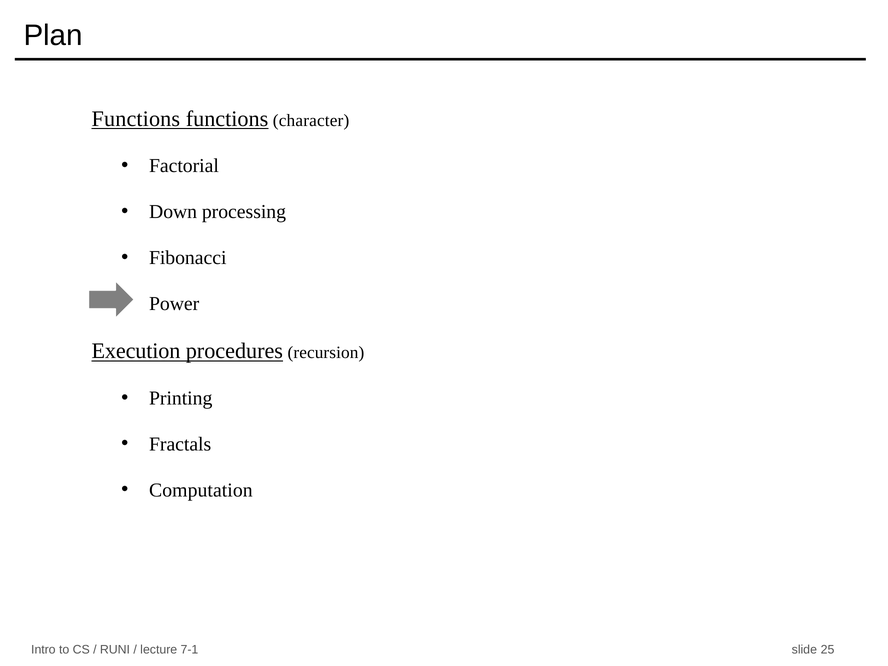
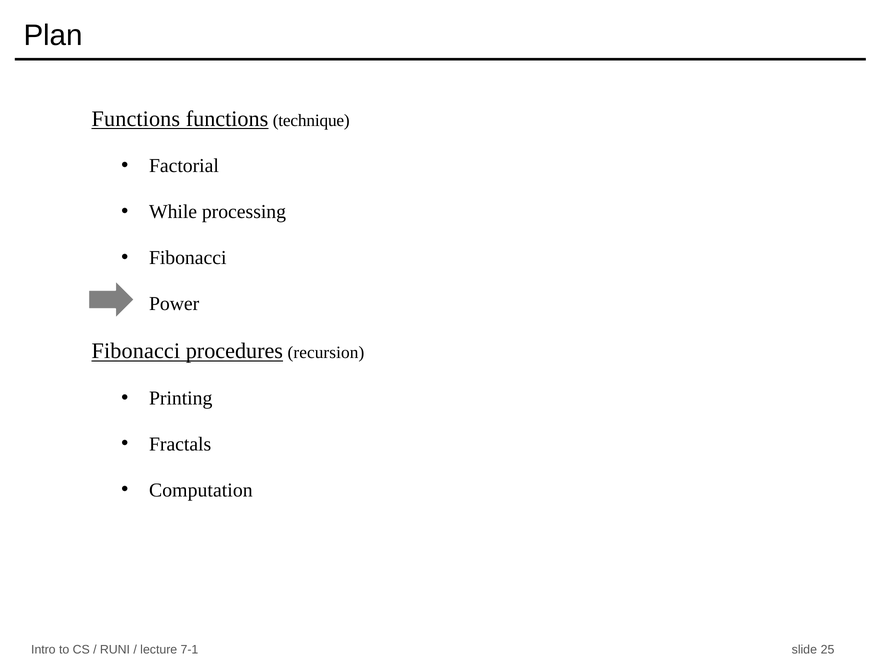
character: character -> technique
Down: Down -> While
Execution at (136, 351): Execution -> Fibonacci
